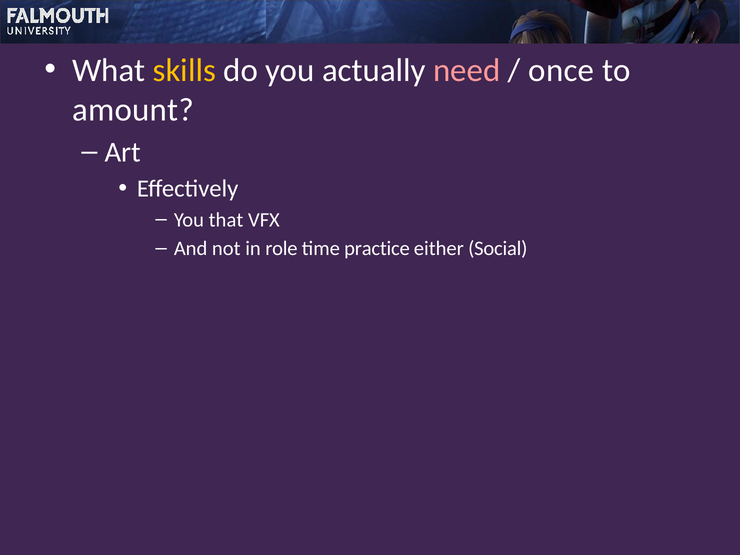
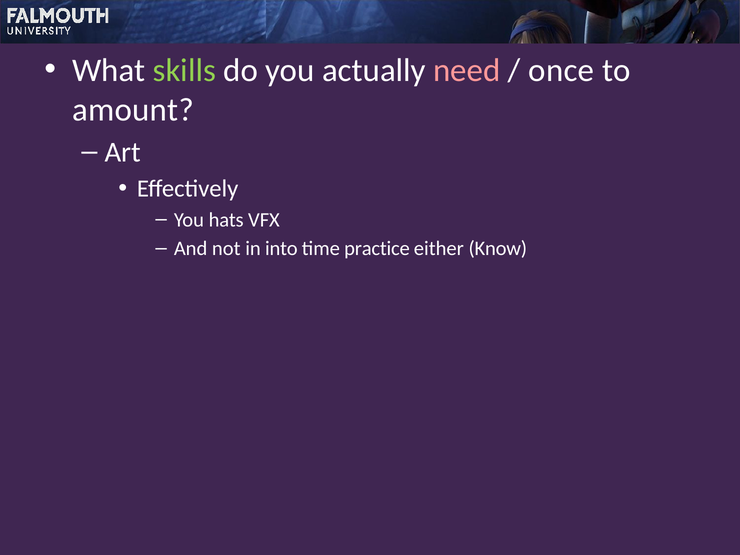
skills colour: yellow -> light green
that: that -> hats
role: role -> into
Social: Social -> Know
